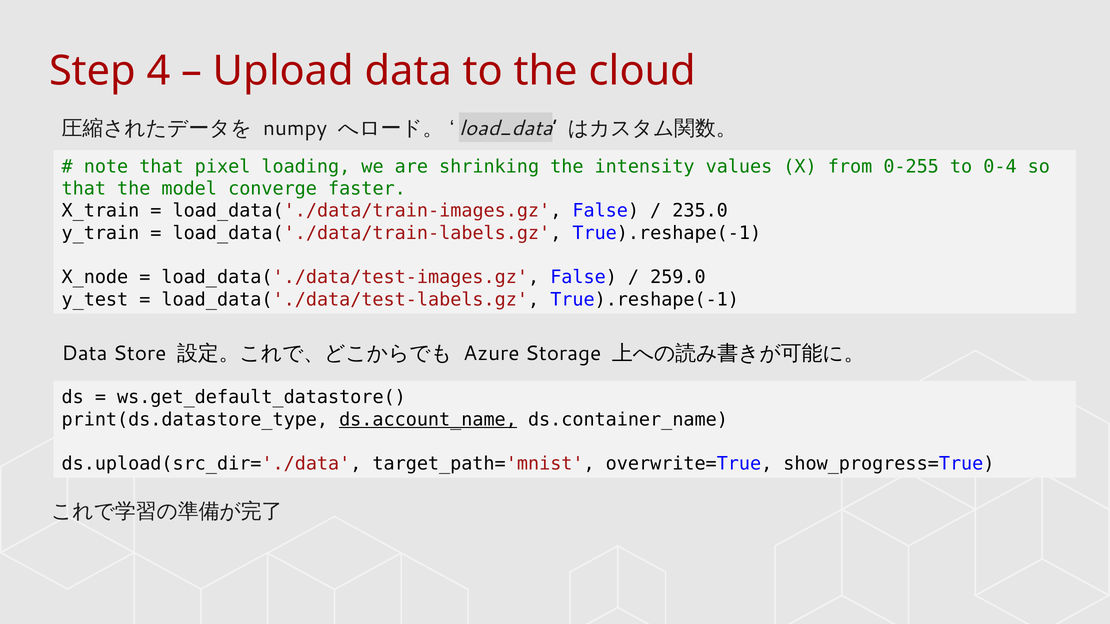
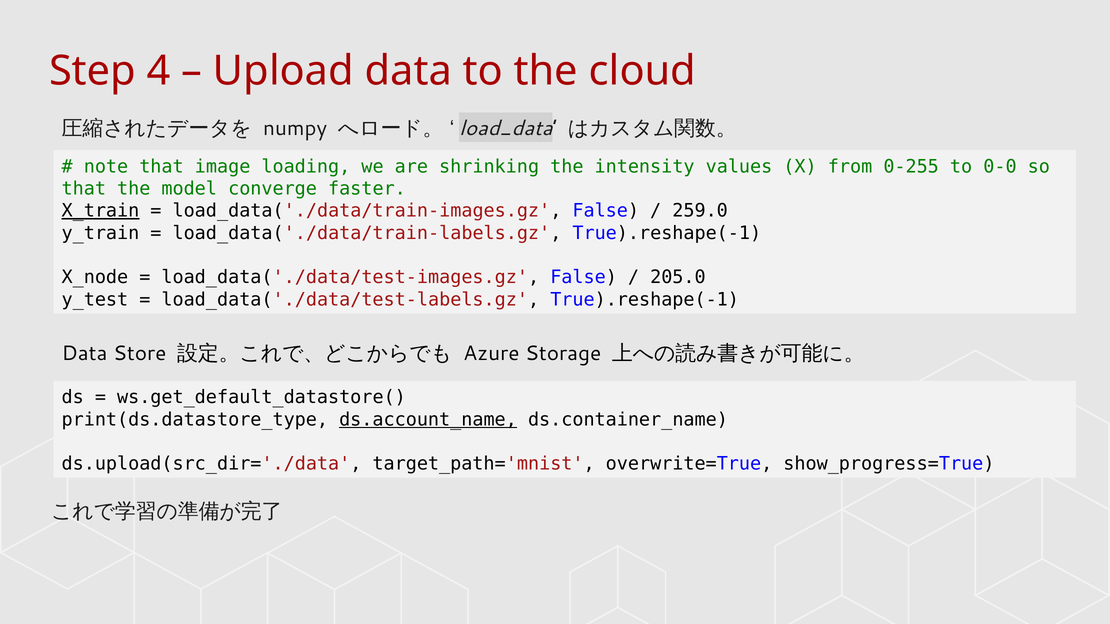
pixel: pixel -> image
0-4: 0-4 -> 0-0
X_train underline: none -> present
235.0: 235.0 -> 259.0
259.0: 259.0 -> 205.0
